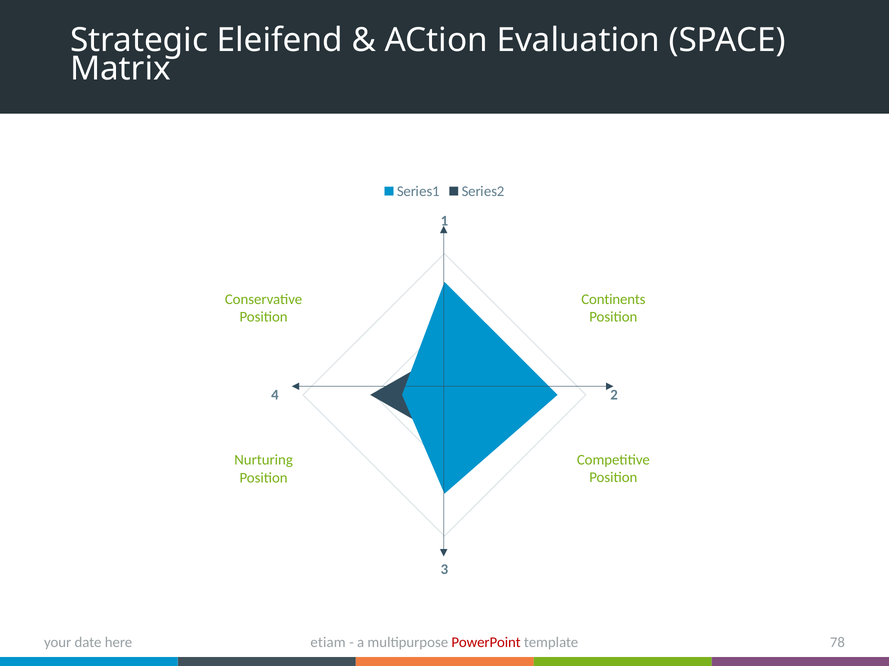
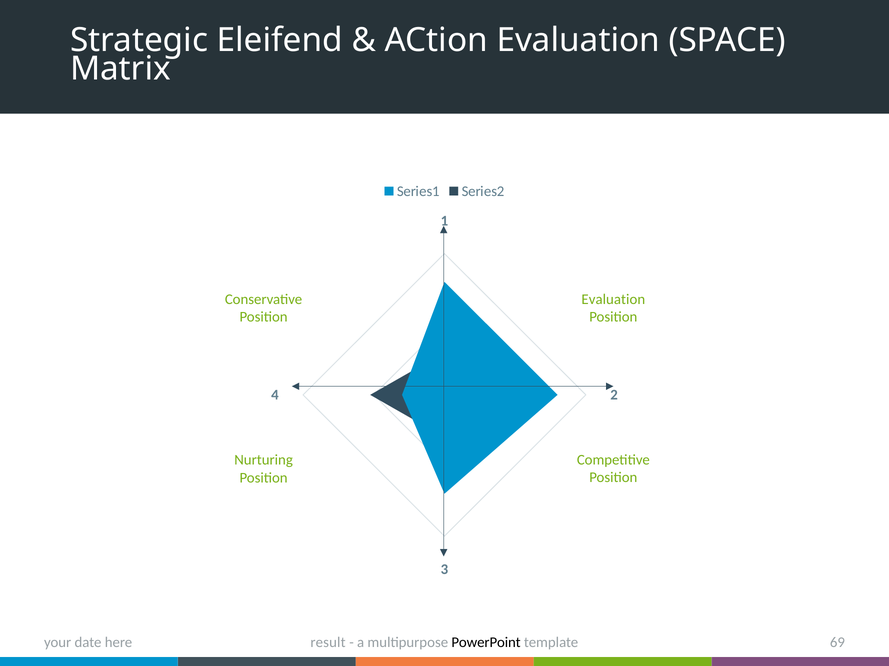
Continents at (613, 300): Continents -> Evaluation
etiam: etiam -> result
PowerPoint colour: red -> black
78: 78 -> 69
